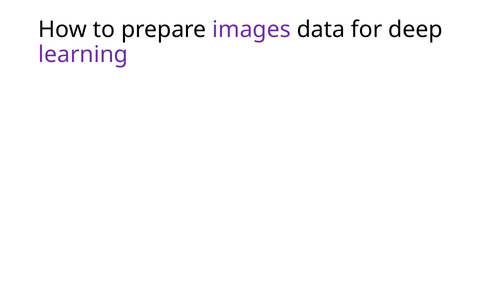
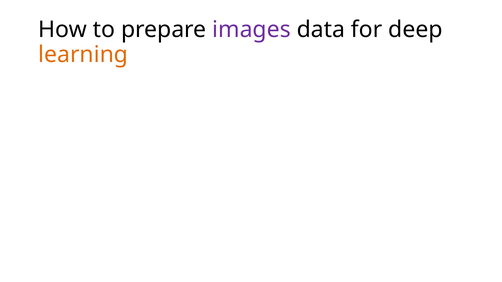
learning colour: purple -> orange
